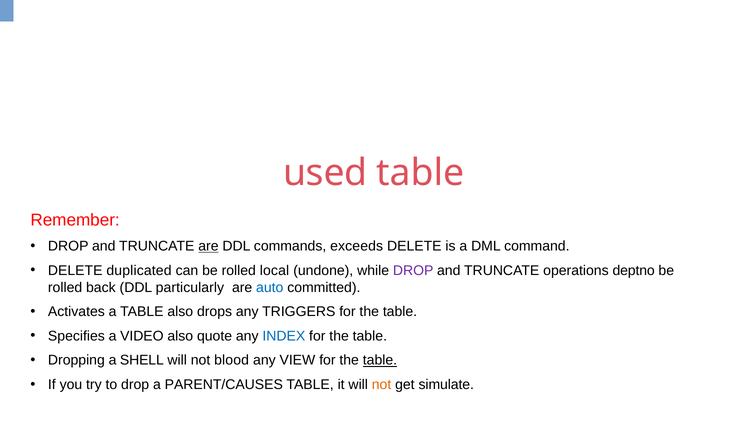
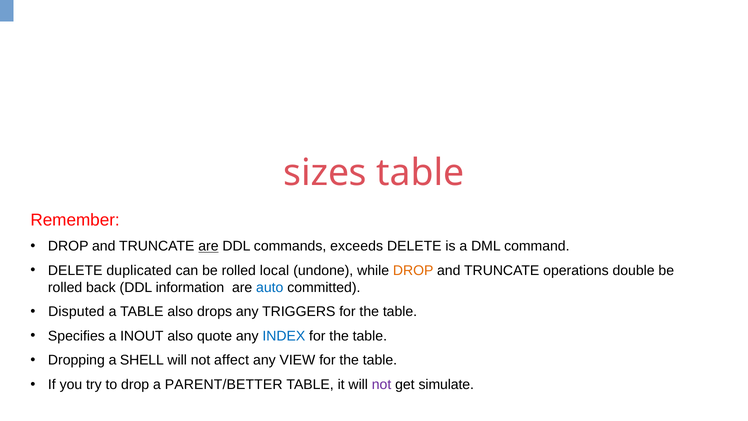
used: used -> sizes
DROP at (413, 270) colour: purple -> orange
deptno: deptno -> double
particularly: particularly -> information
Activates: Activates -> Disputed
VIDEO: VIDEO -> INOUT
blood: blood -> affect
table at (380, 360) underline: present -> none
PARENT/CAUSES: PARENT/CAUSES -> PARENT/BETTER
not at (382, 384) colour: orange -> purple
